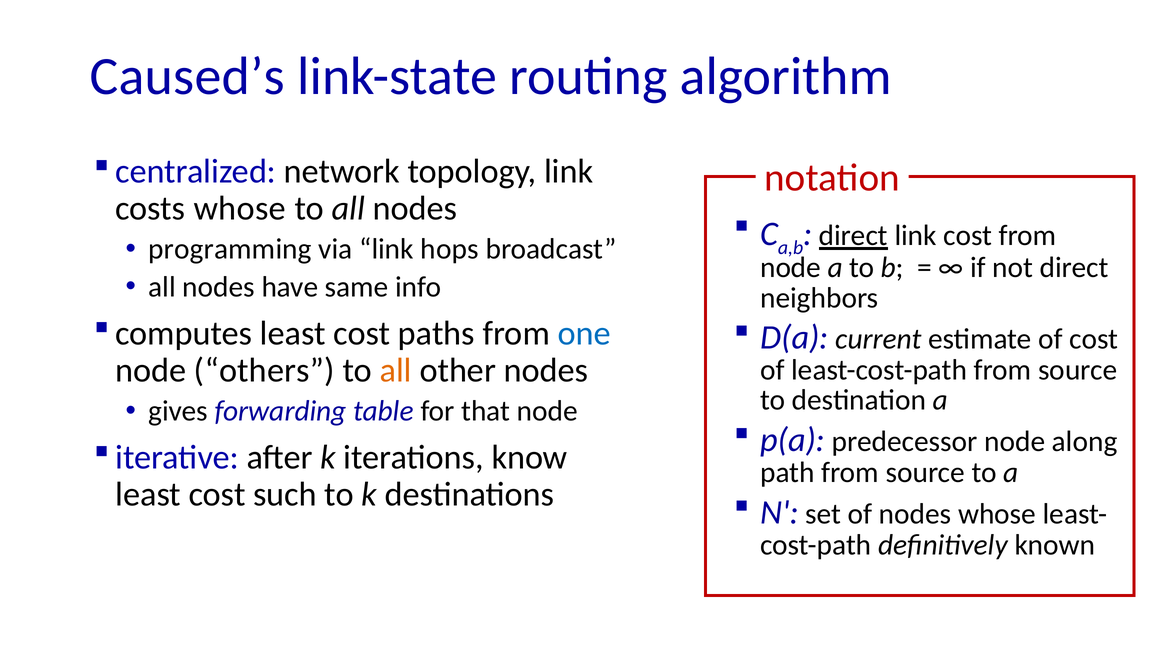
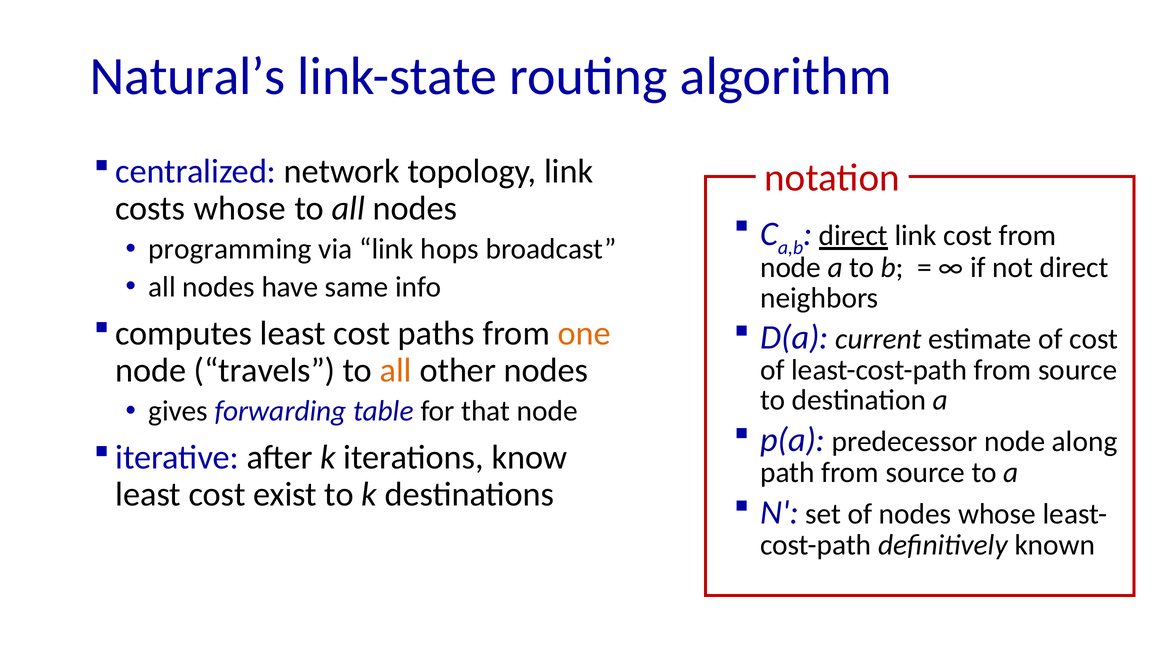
Caused’s: Caused’s -> Natural’s
one colour: blue -> orange
others: others -> travels
such: such -> exist
